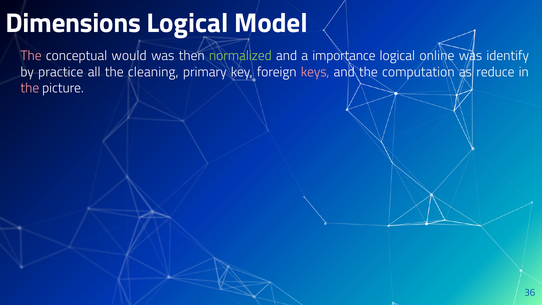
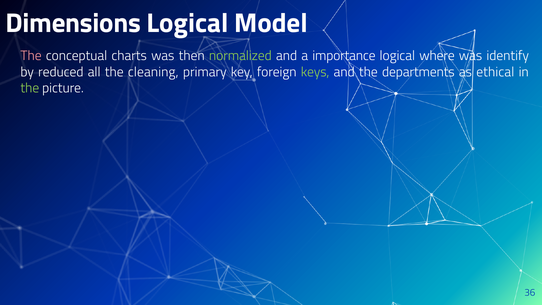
would: would -> charts
online: online -> where
practice: practice -> reduced
keys colour: pink -> light green
computation: computation -> departments
reduce: reduce -> ethical
the at (30, 88) colour: pink -> light green
